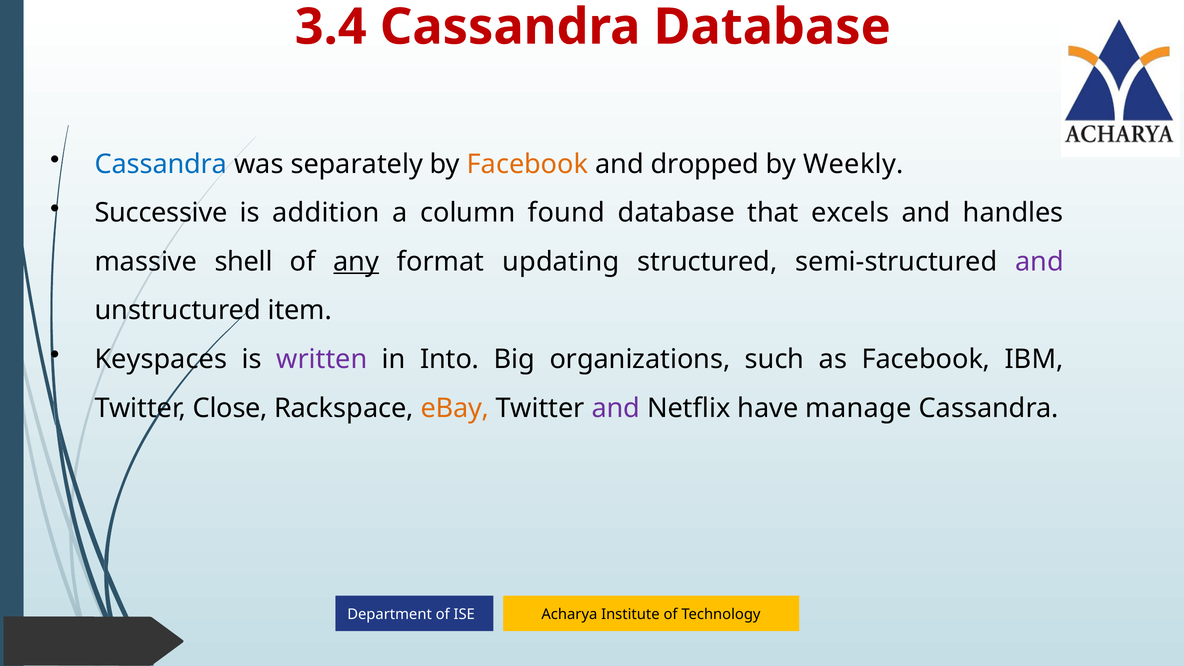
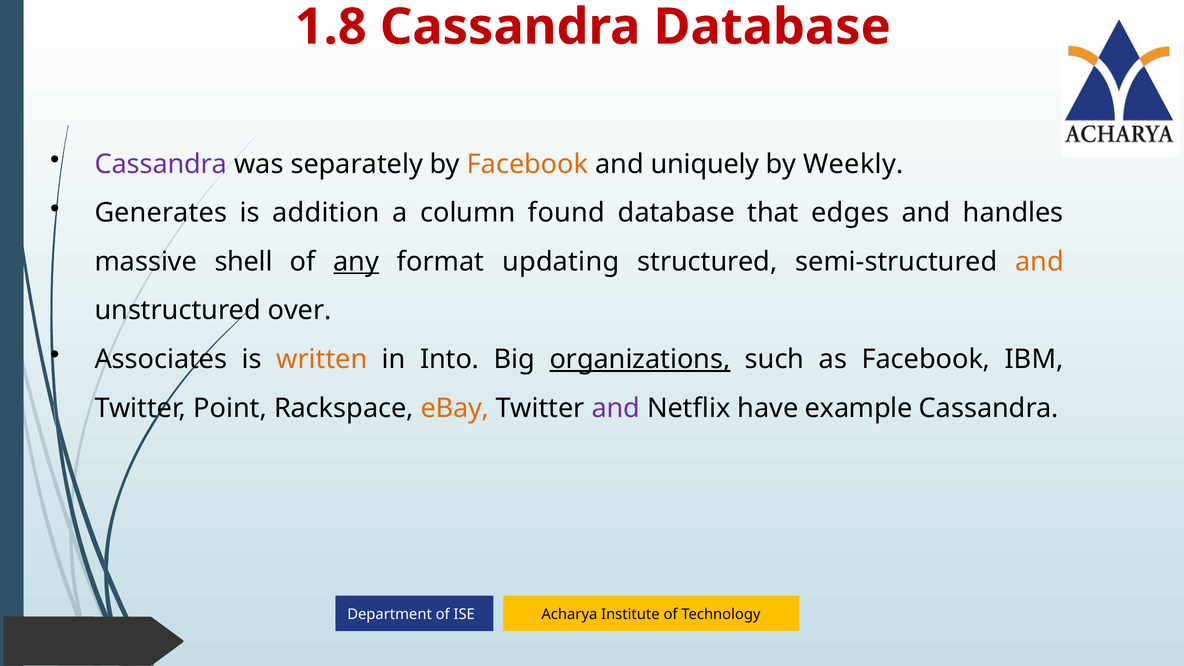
3.4: 3.4 -> 1.8
Cassandra at (161, 164) colour: blue -> purple
dropped: dropped -> uniquely
Successive: Successive -> Generates
excels: excels -> edges
and at (1039, 262) colour: purple -> orange
item: item -> over
Keyspaces: Keyspaces -> Associates
written colour: purple -> orange
organizations underline: none -> present
Close: Close -> Point
manage: manage -> example
